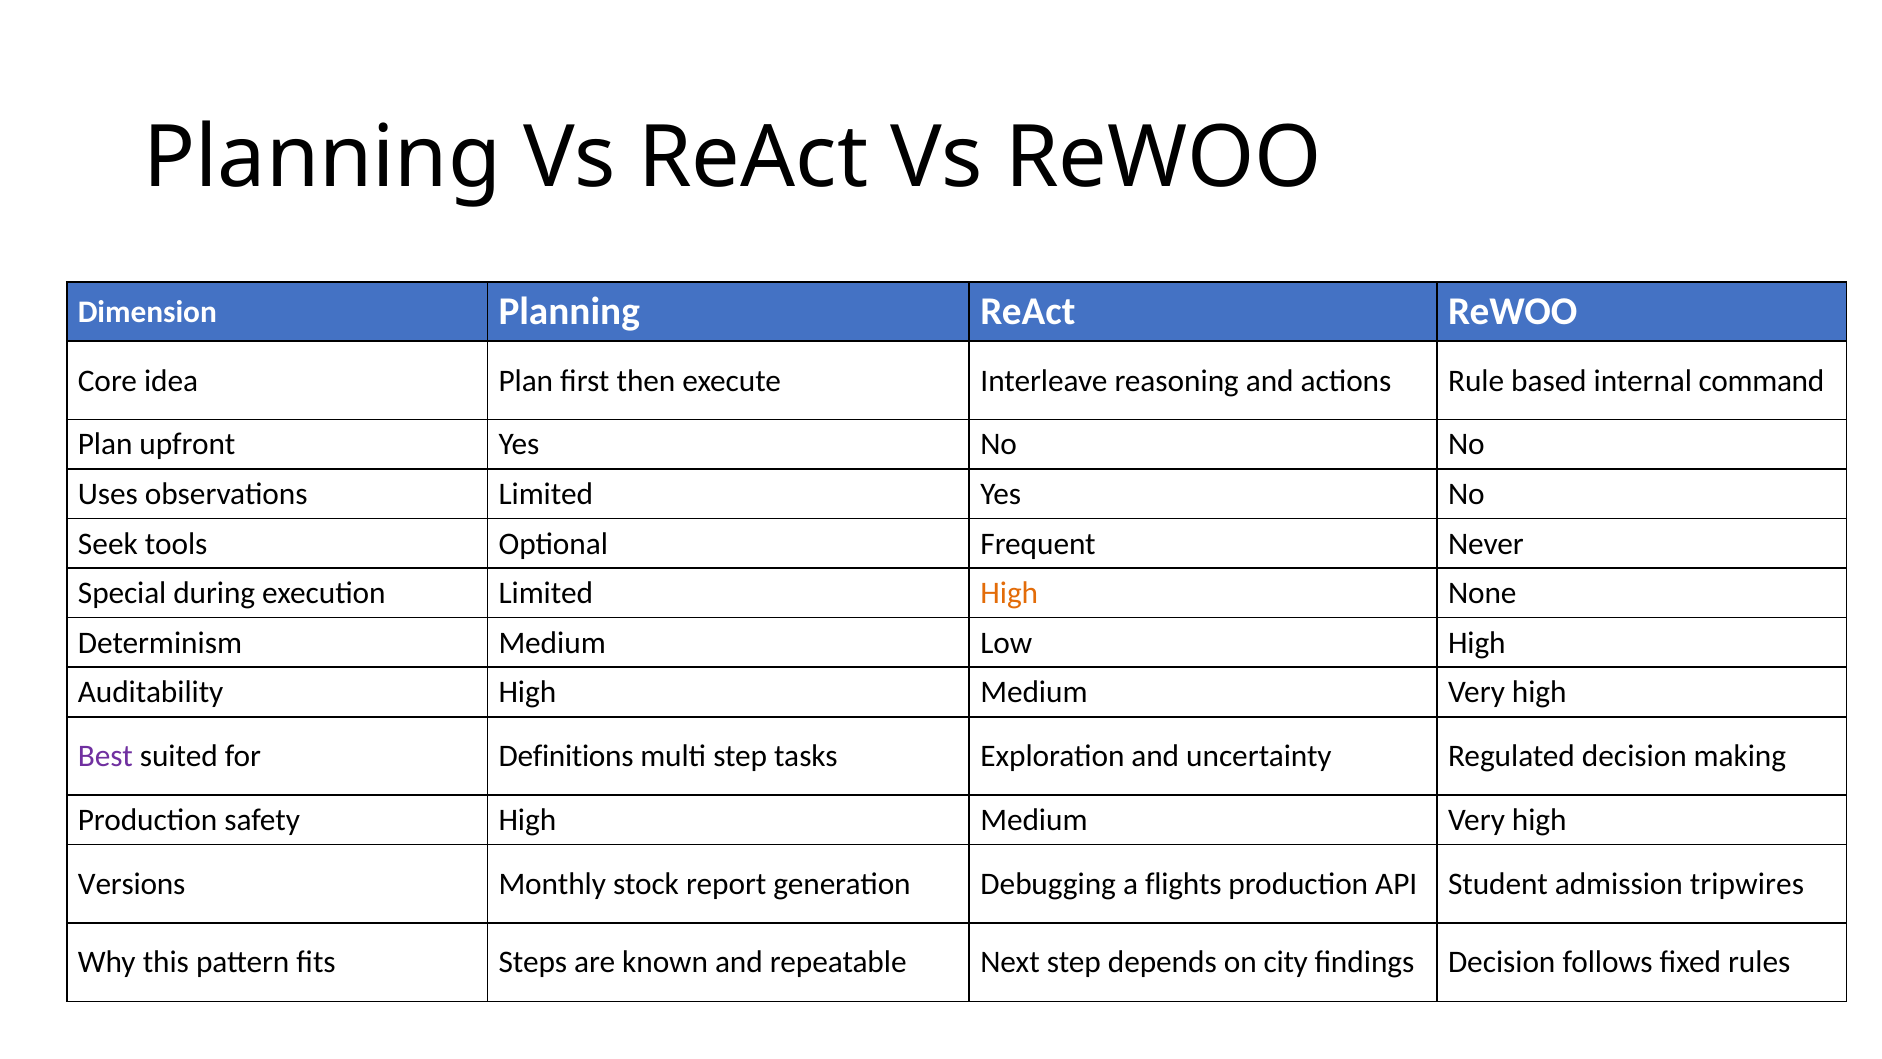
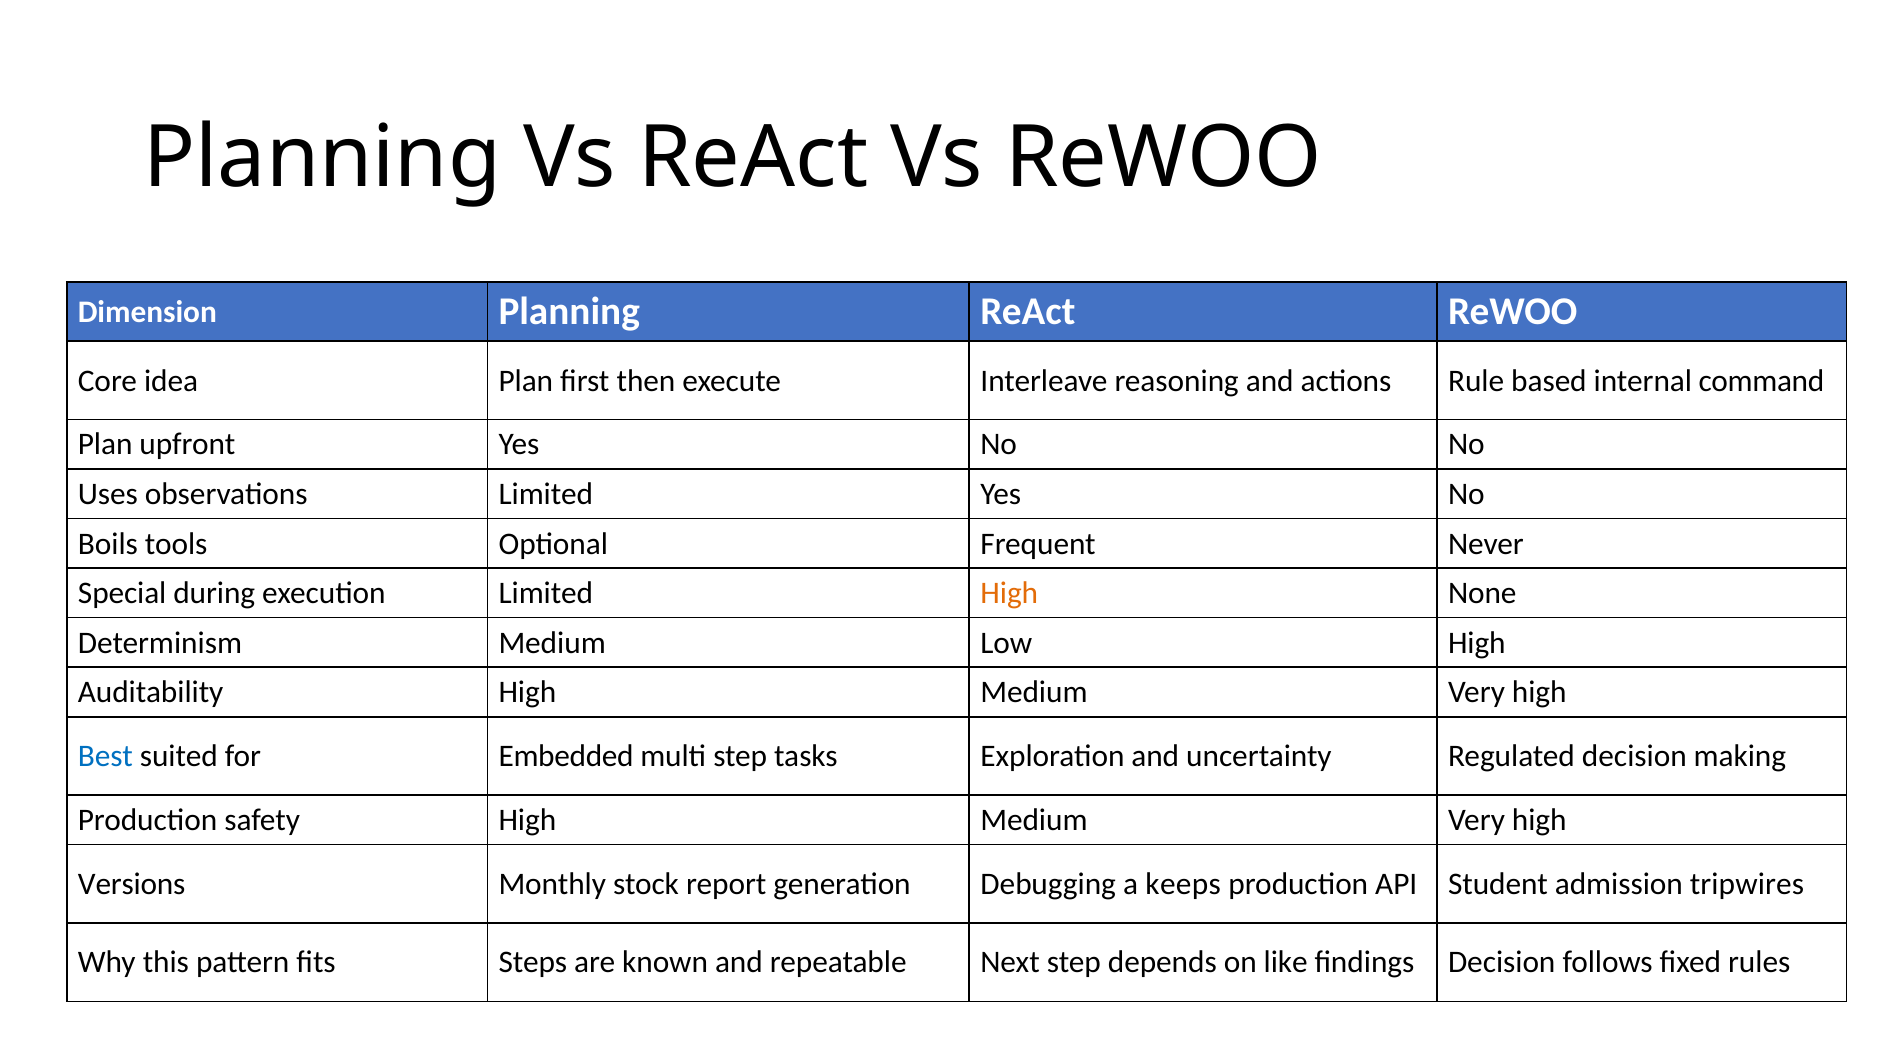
Seek: Seek -> Boils
Best colour: purple -> blue
Definitions: Definitions -> Embedded
flights: flights -> keeps
city: city -> like
